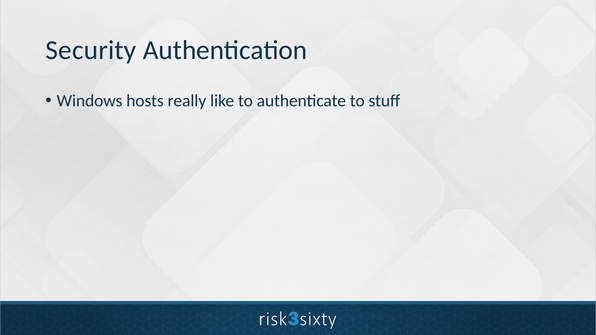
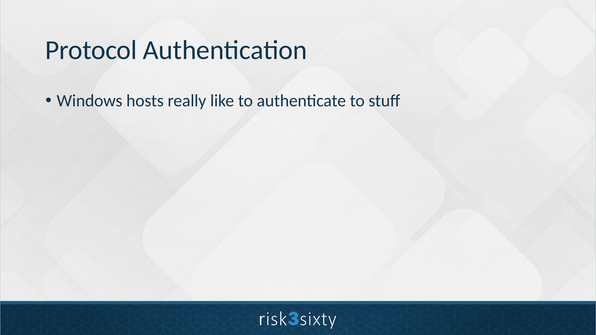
Security: Security -> Protocol
